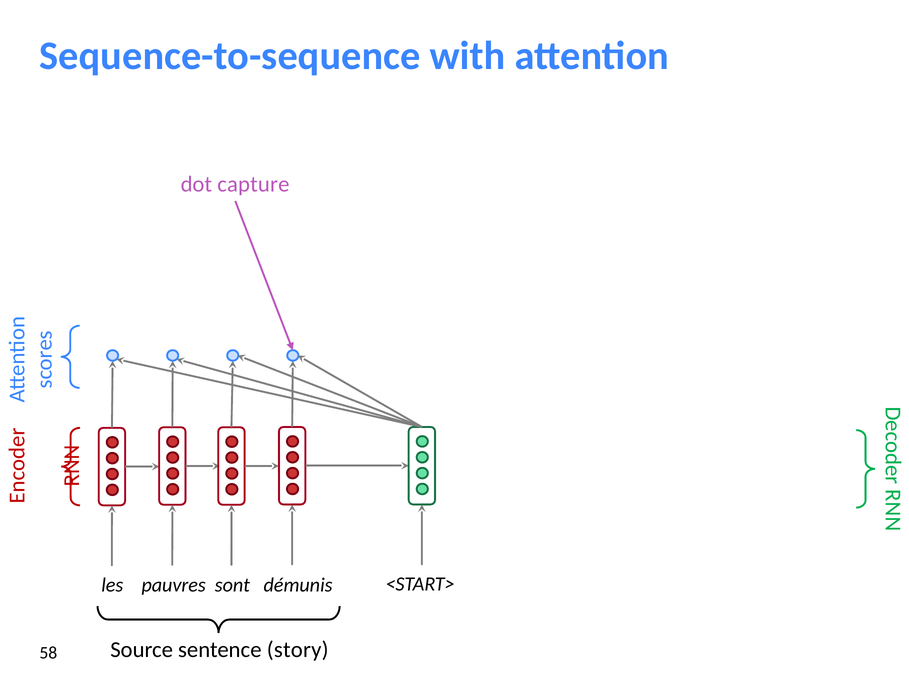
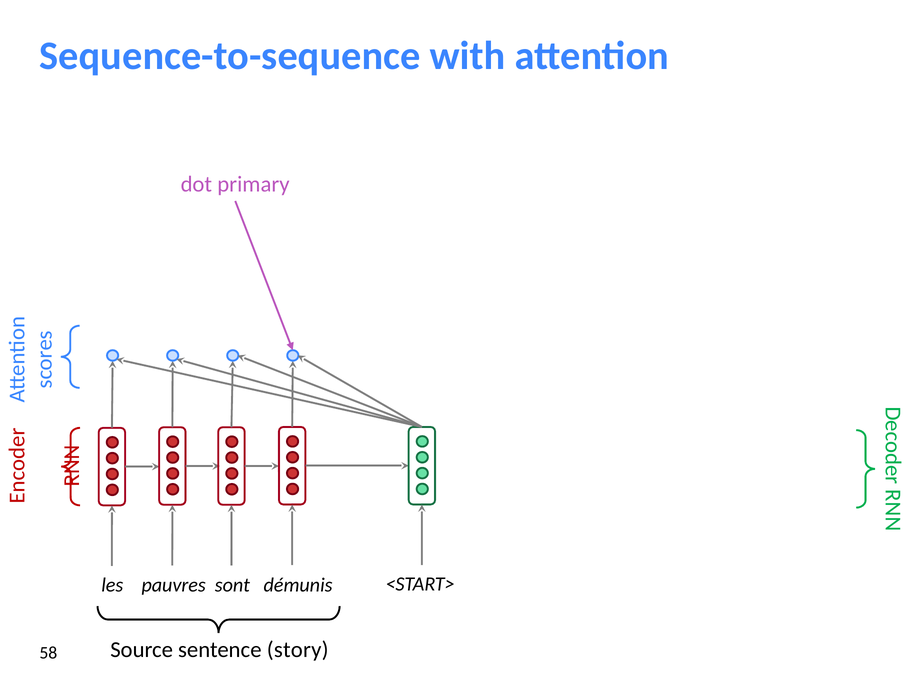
capture: capture -> primary
